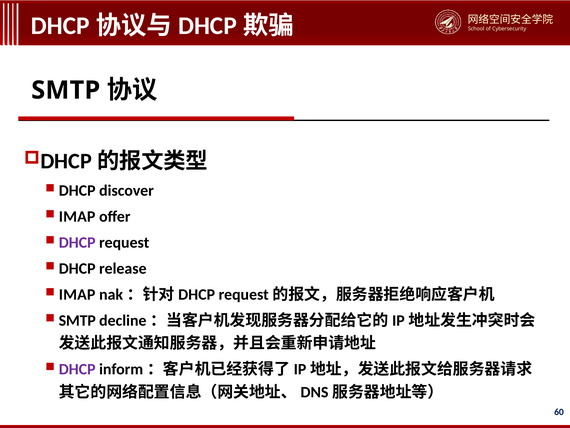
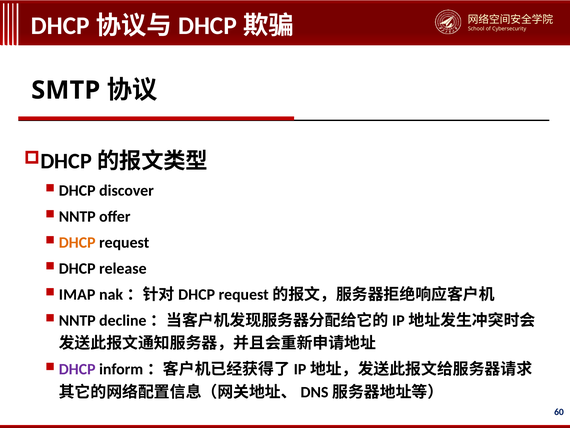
IMAP at (77, 216): IMAP -> NNTP
DHCP at (77, 242) colour: purple -> orange
SMTP at (77, 320): SMTP -> NNTP
